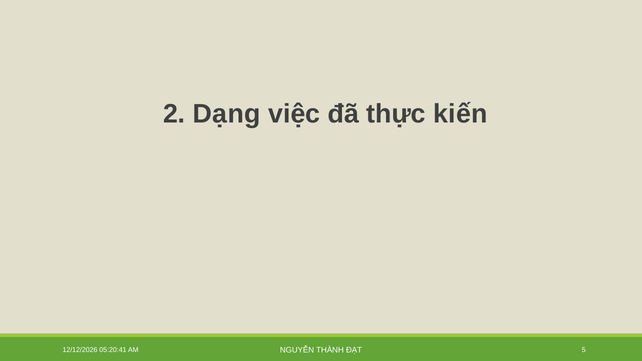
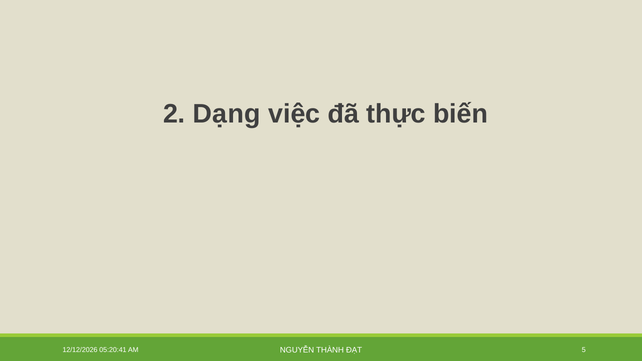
kiến: kiến -> biến
